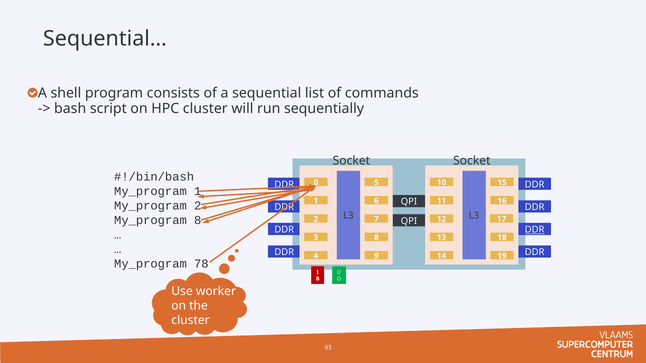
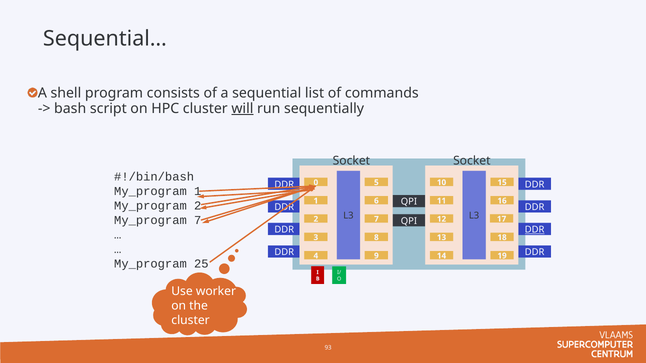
will underline: none -> present
My_program 8: 8 -> 7
78: 78 -> 25
